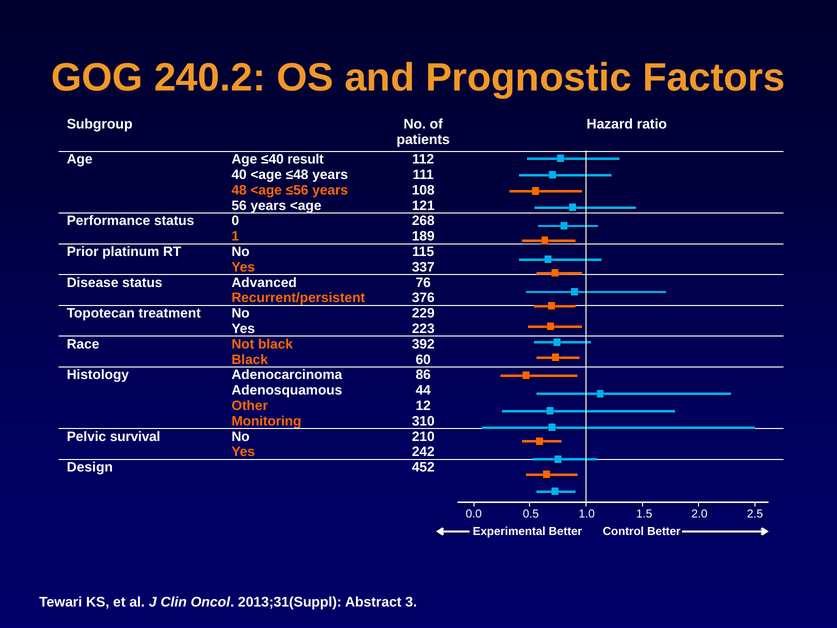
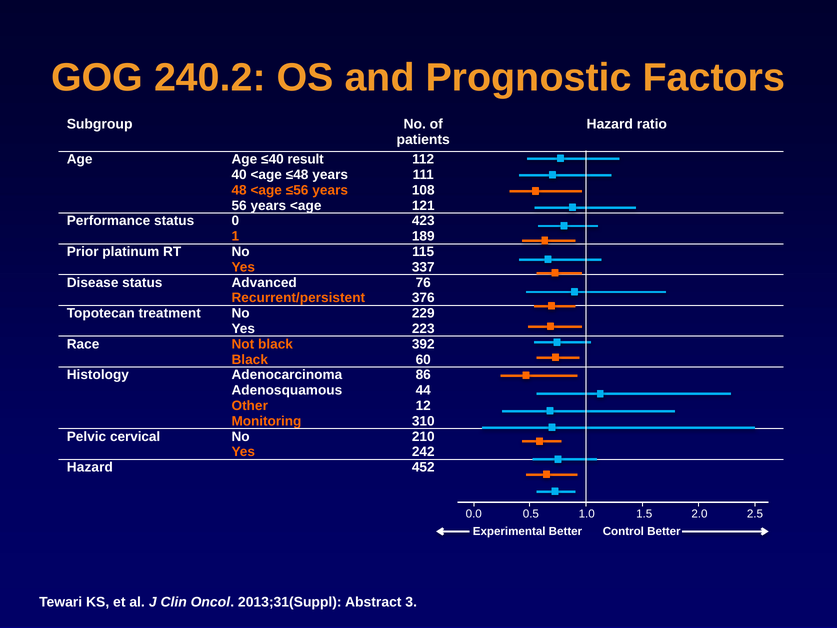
268: 268 -> 423
survival: survival -> cervical
Design at (90, 467): Design -> Hazard
